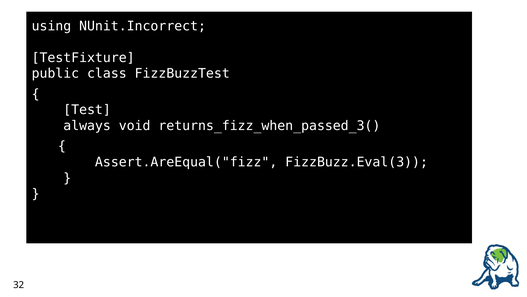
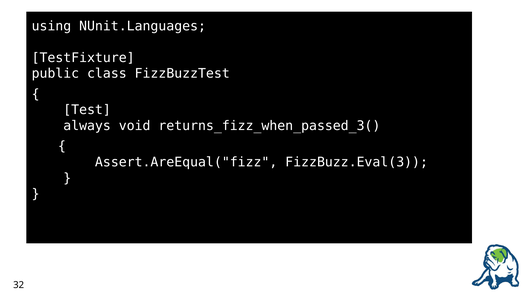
NUnit.Incorrect: NUnit.Incorrect -> NUnit.Languages
